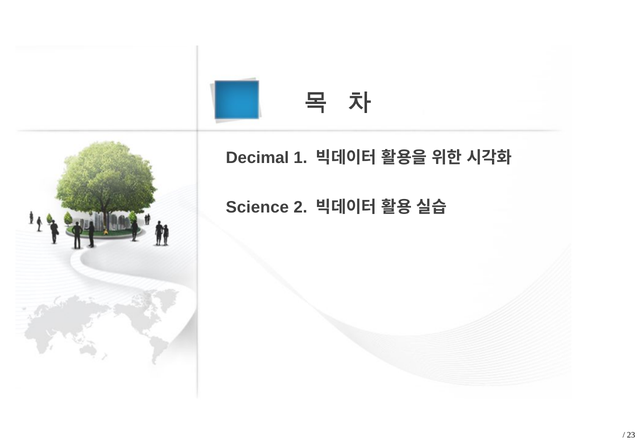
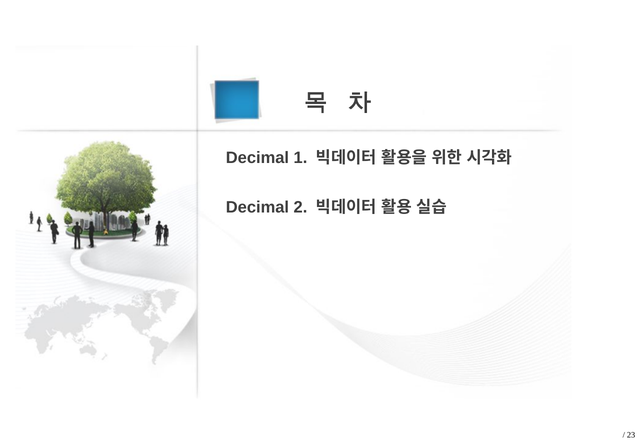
Science at (257, 208): Science -> Decimal
